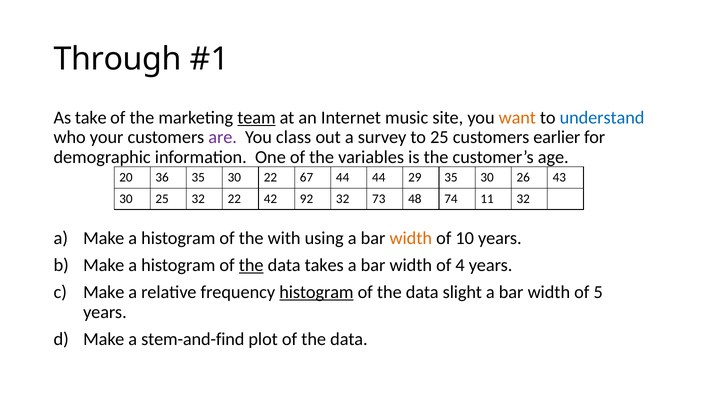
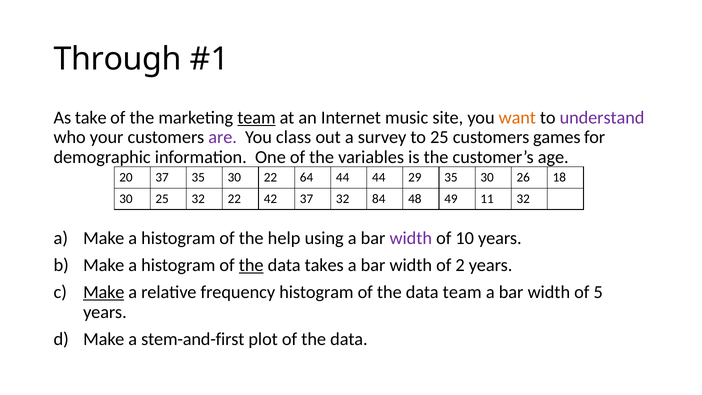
understand colour: blue -> purple
earlier: earlier -> games
20 36: 36 -> 37
67: 67 -> 64
43: 43 -> 18
42 92: 92 -> 37
73: 73 -> 84
74: 74 -> 49
with: with -> help
width at (411, 238) colour: orange -> purple
4: 4 -> 2
Make at (104, 292) underline: none -> present
histogram at (316, 292) underline: present -> none
data slight: slight -> team
stem-and-find: stem-and-find -> stem-and-first
